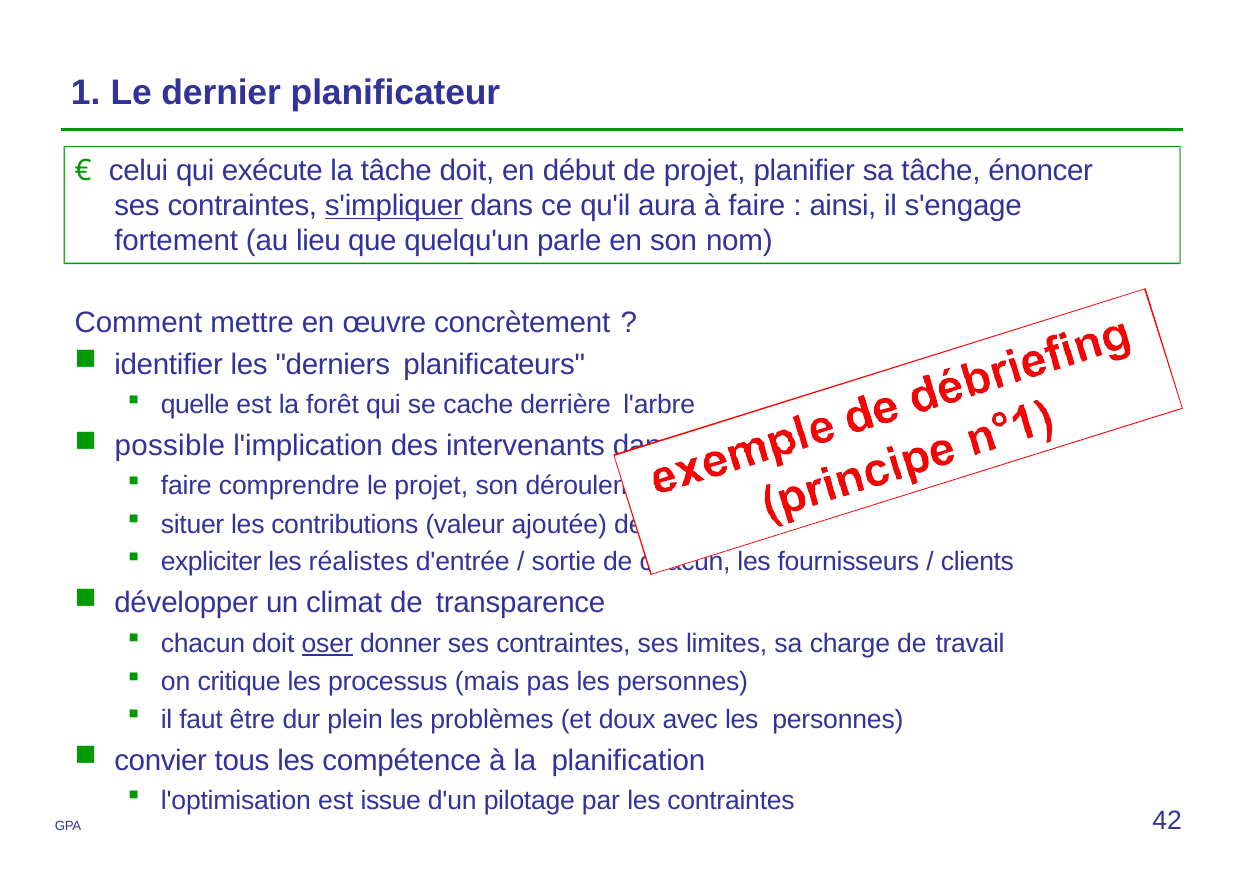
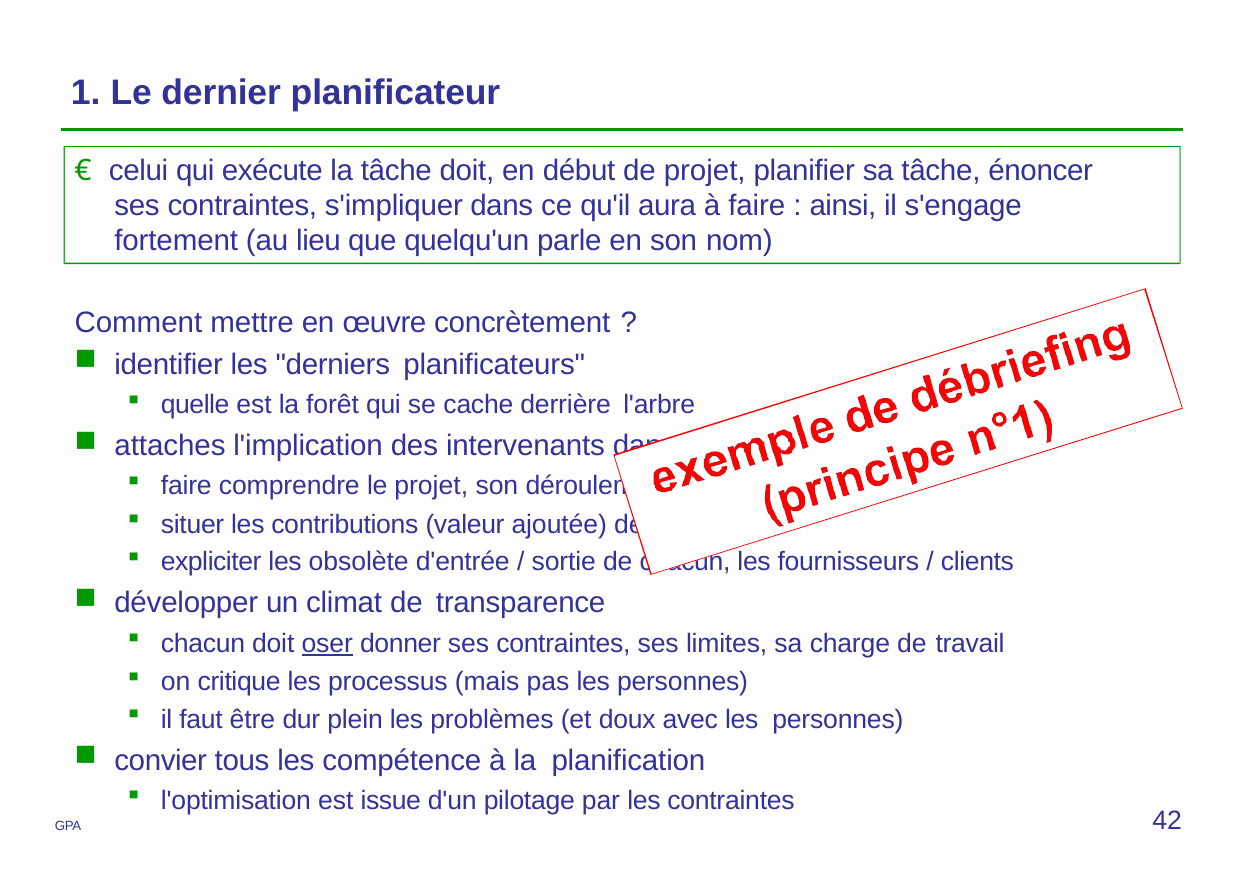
s'impliquer underline: present -> none
possible: possible -> attaches
réalistes: réalistes -> obsolète
